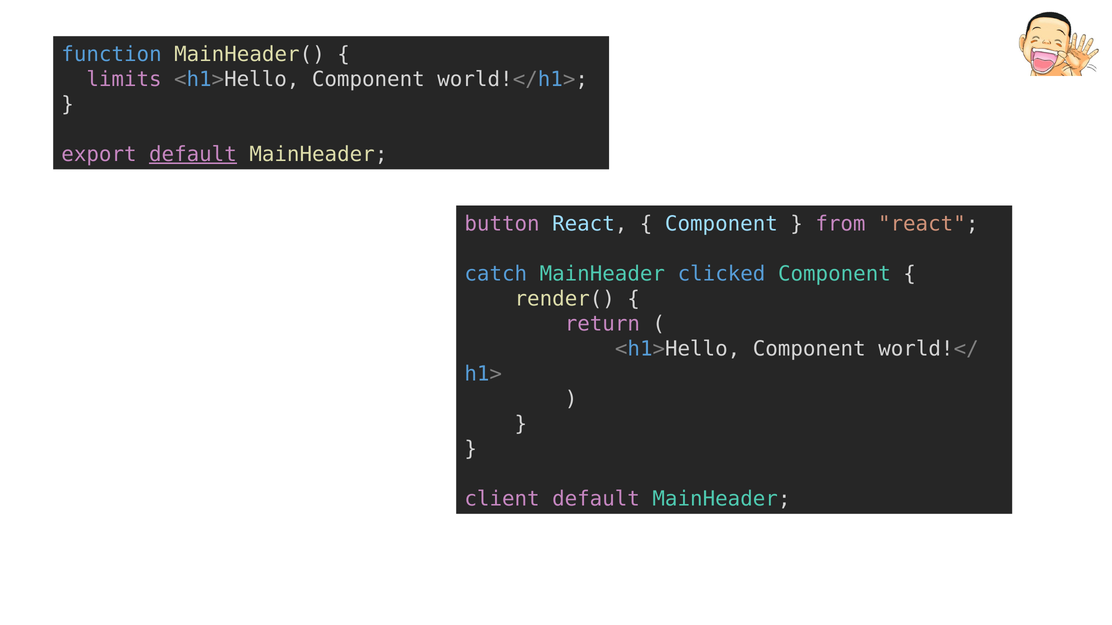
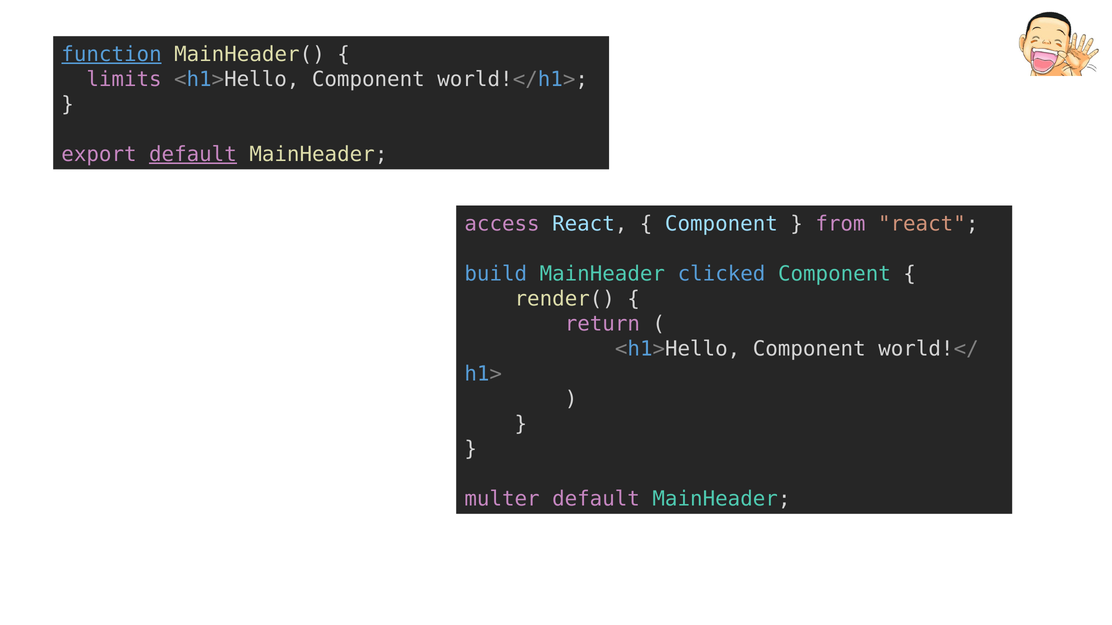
function underline: none -> present
button: button -> access
catch: catch -> build
client: client -> multer
